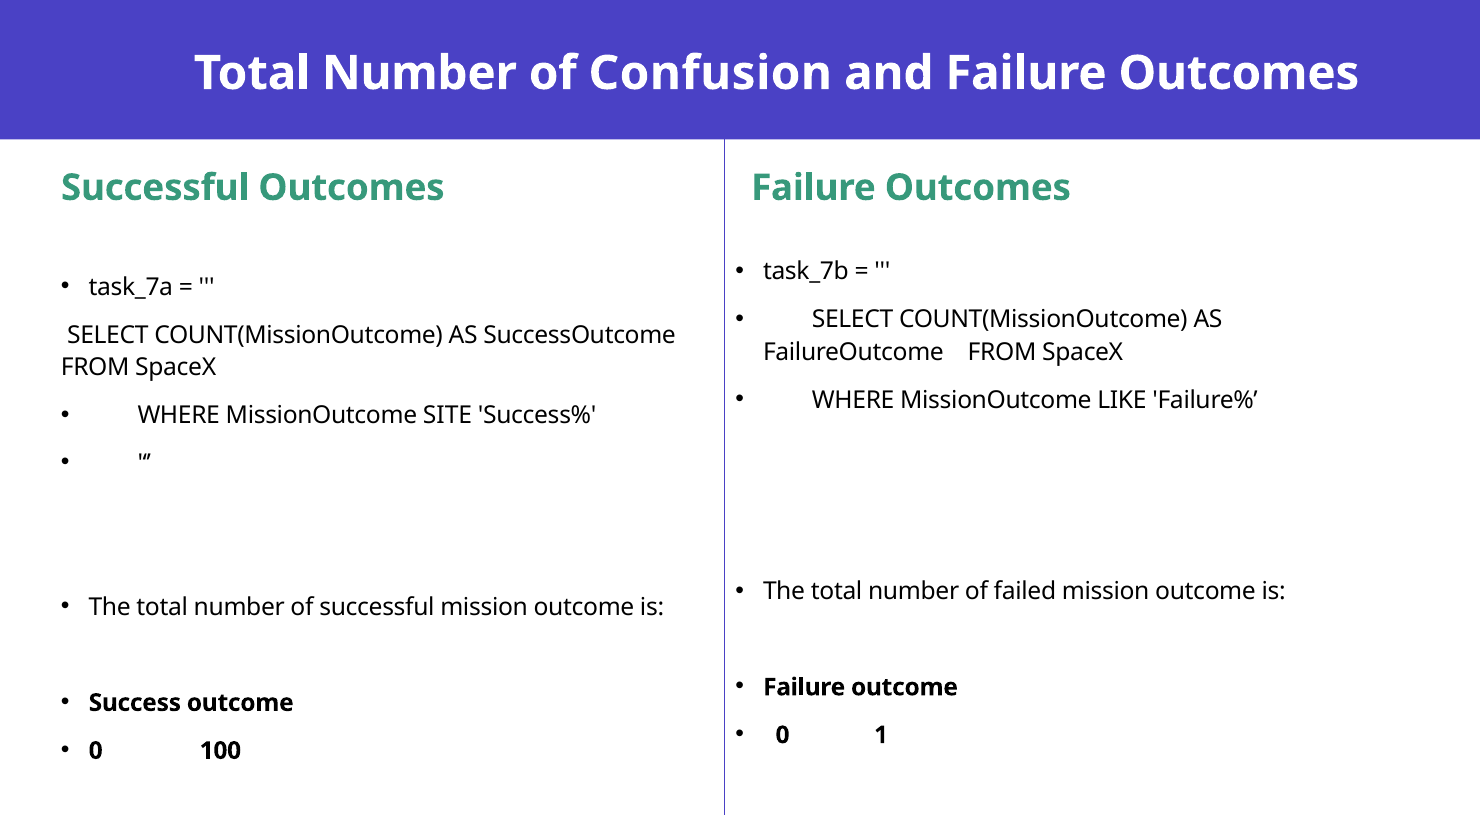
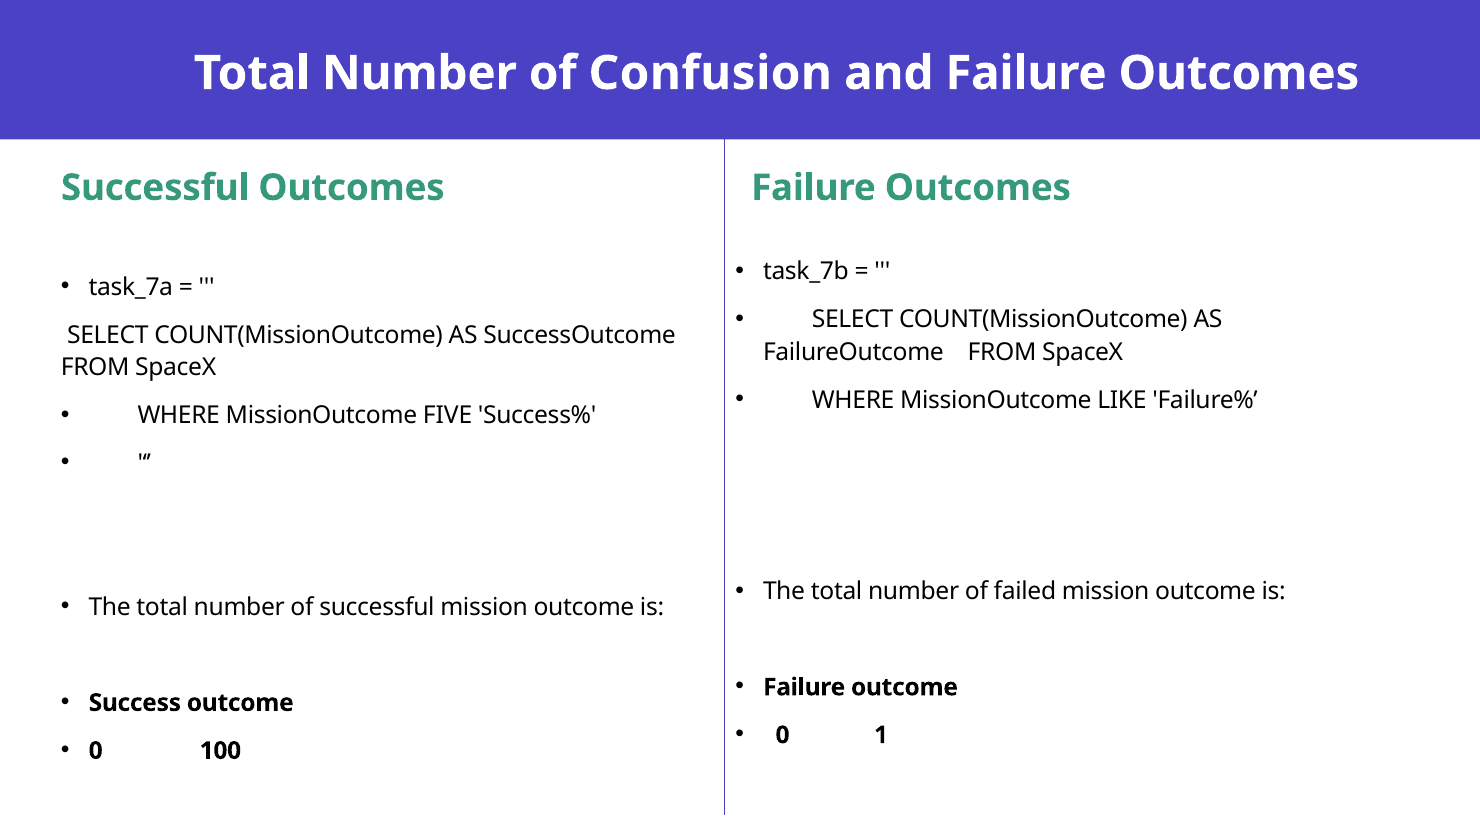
SITE: SITE -> FIVE
